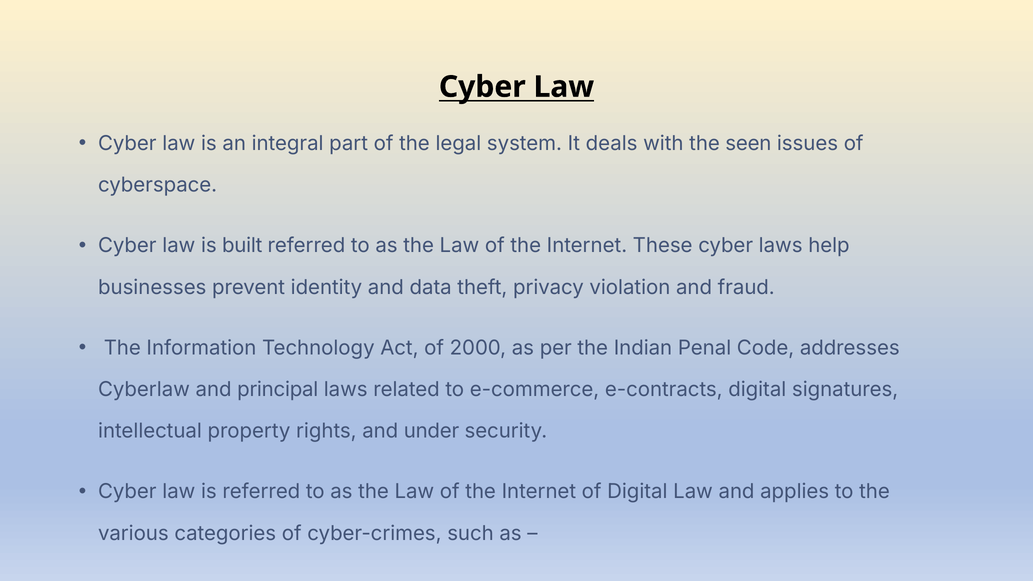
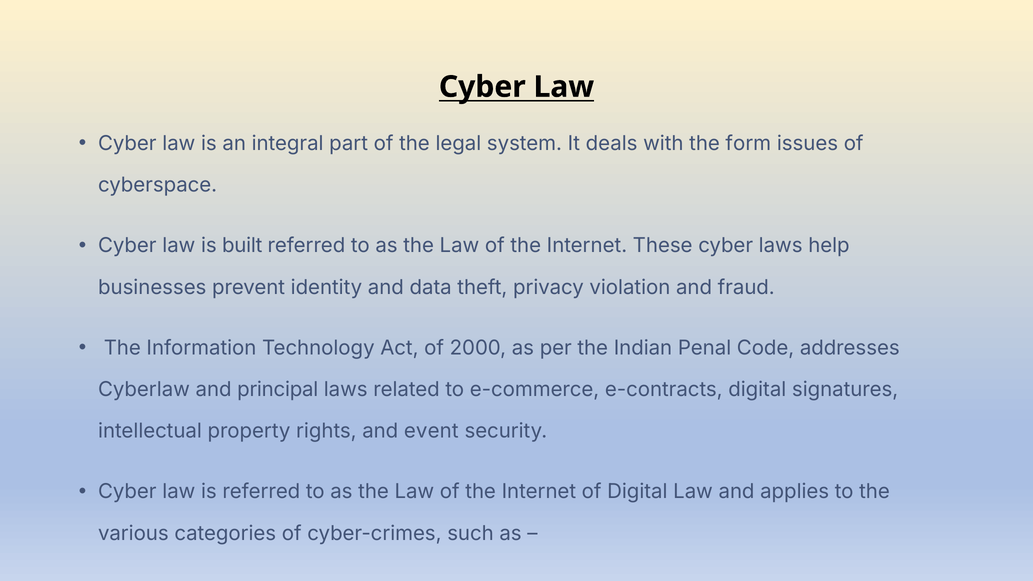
seen: seen -> form
under: under -> event
